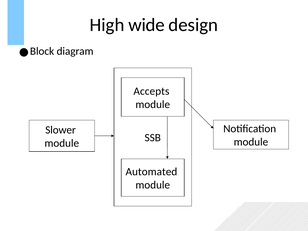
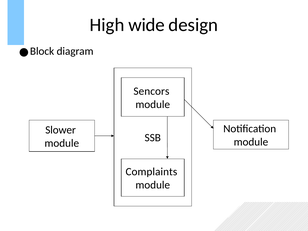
Accepts: Accepts -> Sencors
Automated: Automated -> Complaints
